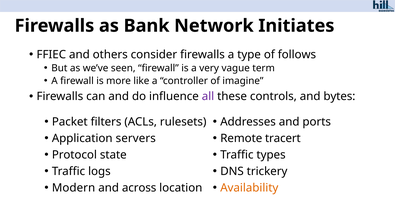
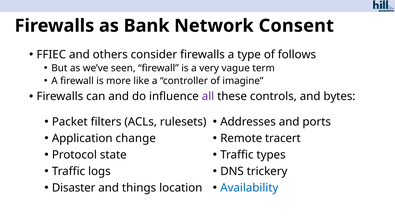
Initiates: Initiates -> Consent
servers: servers -> change
Modern: Modern -> Disaster
across: across -> things
Availability colour: orange -> blue
